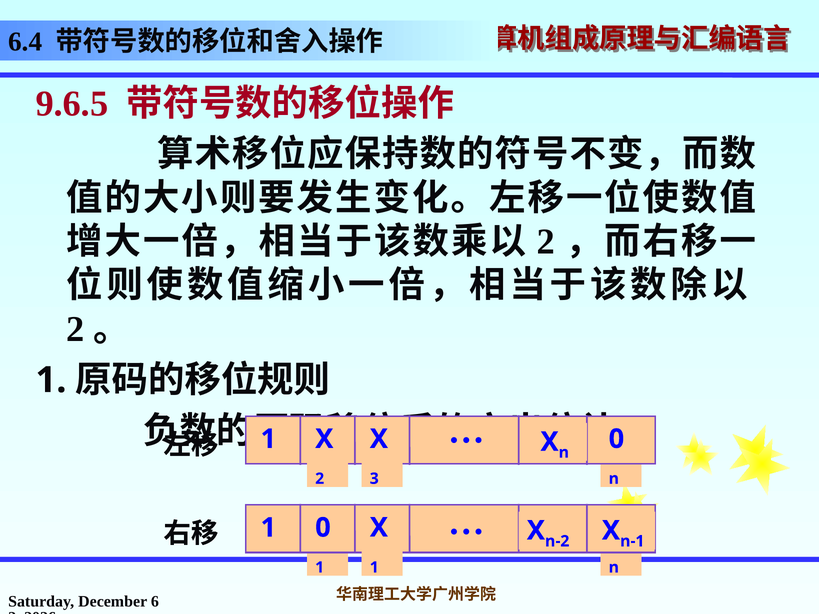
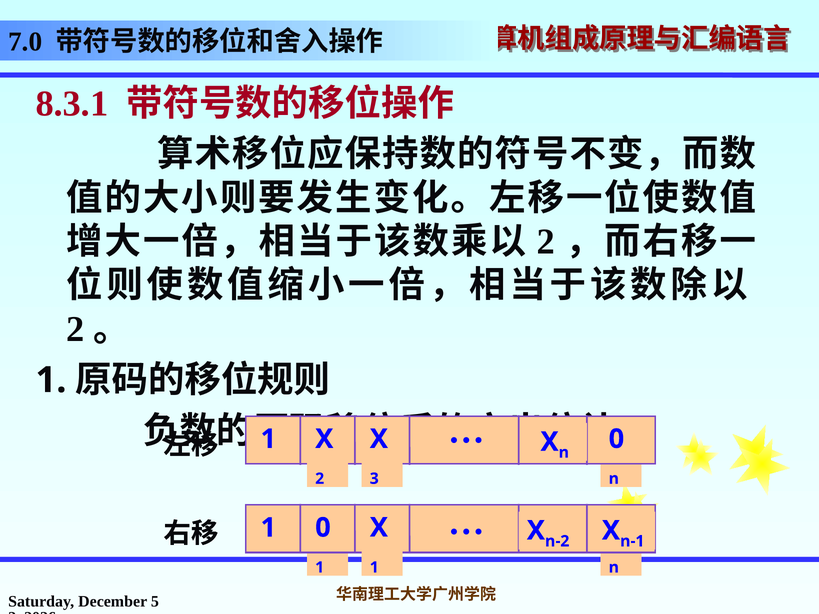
6.4: 6.4 -> 7.0
9.6.5: 9.6.5 -> 8.3.1
6: 6 -> 5
